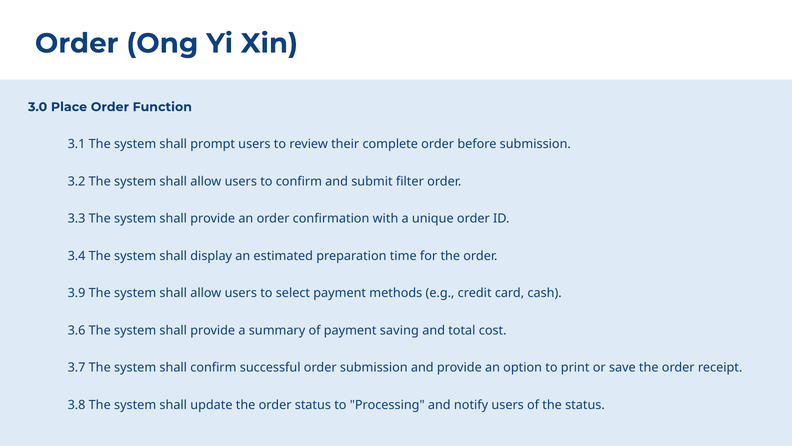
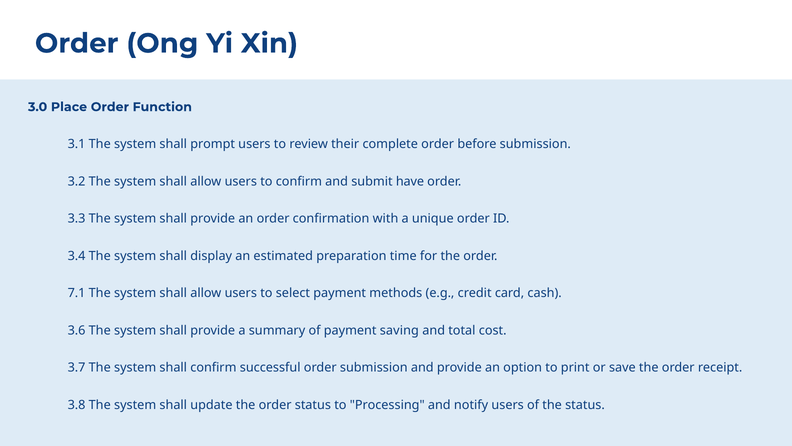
filter: filter -> have
3.9: 3.9 -> 7.1
